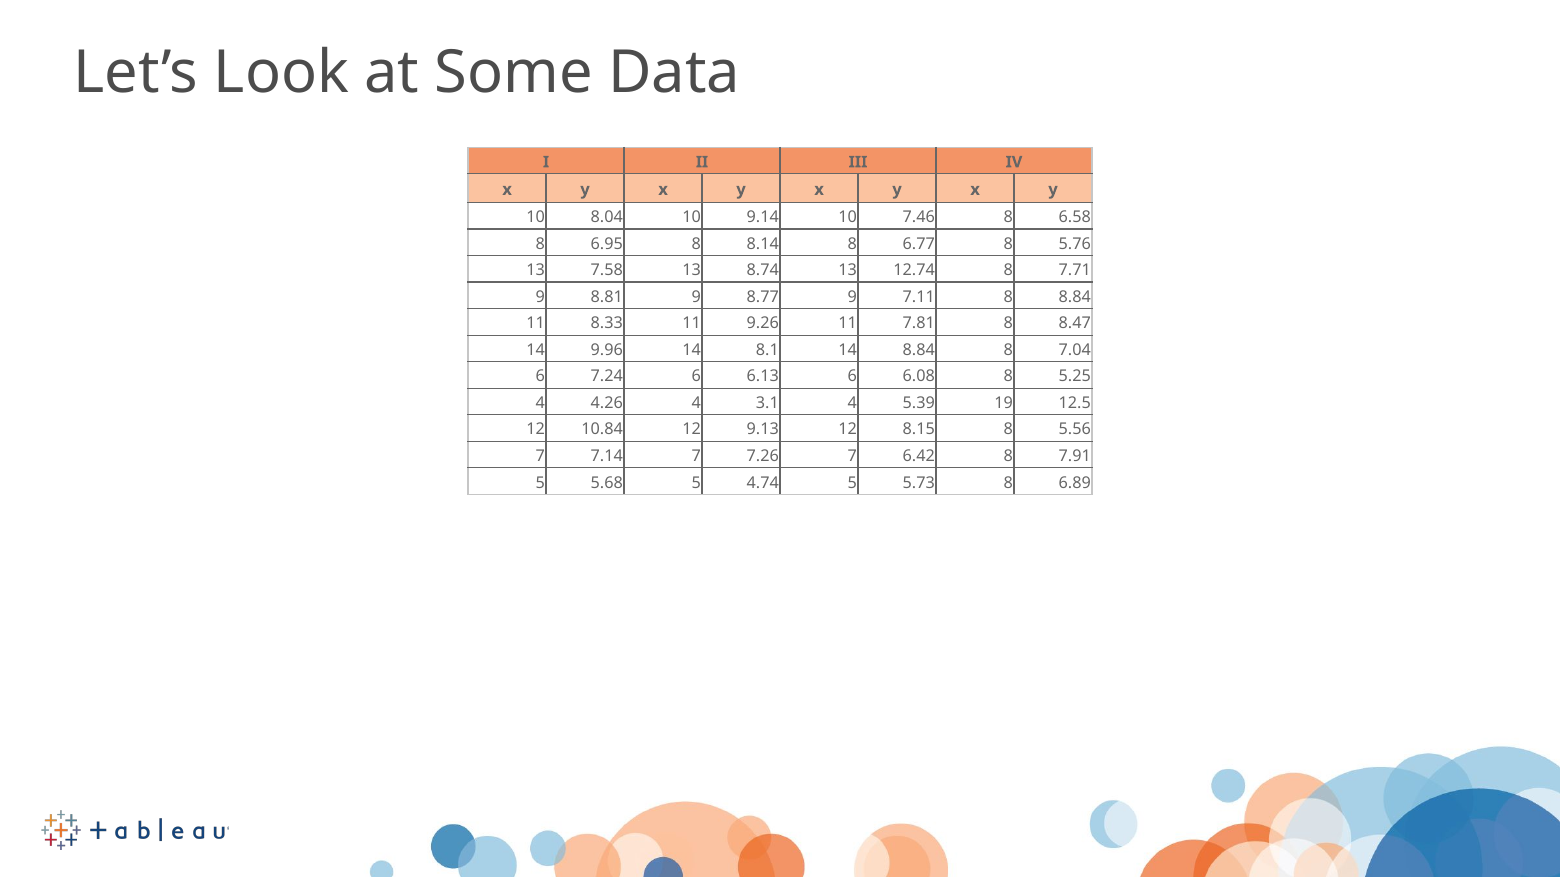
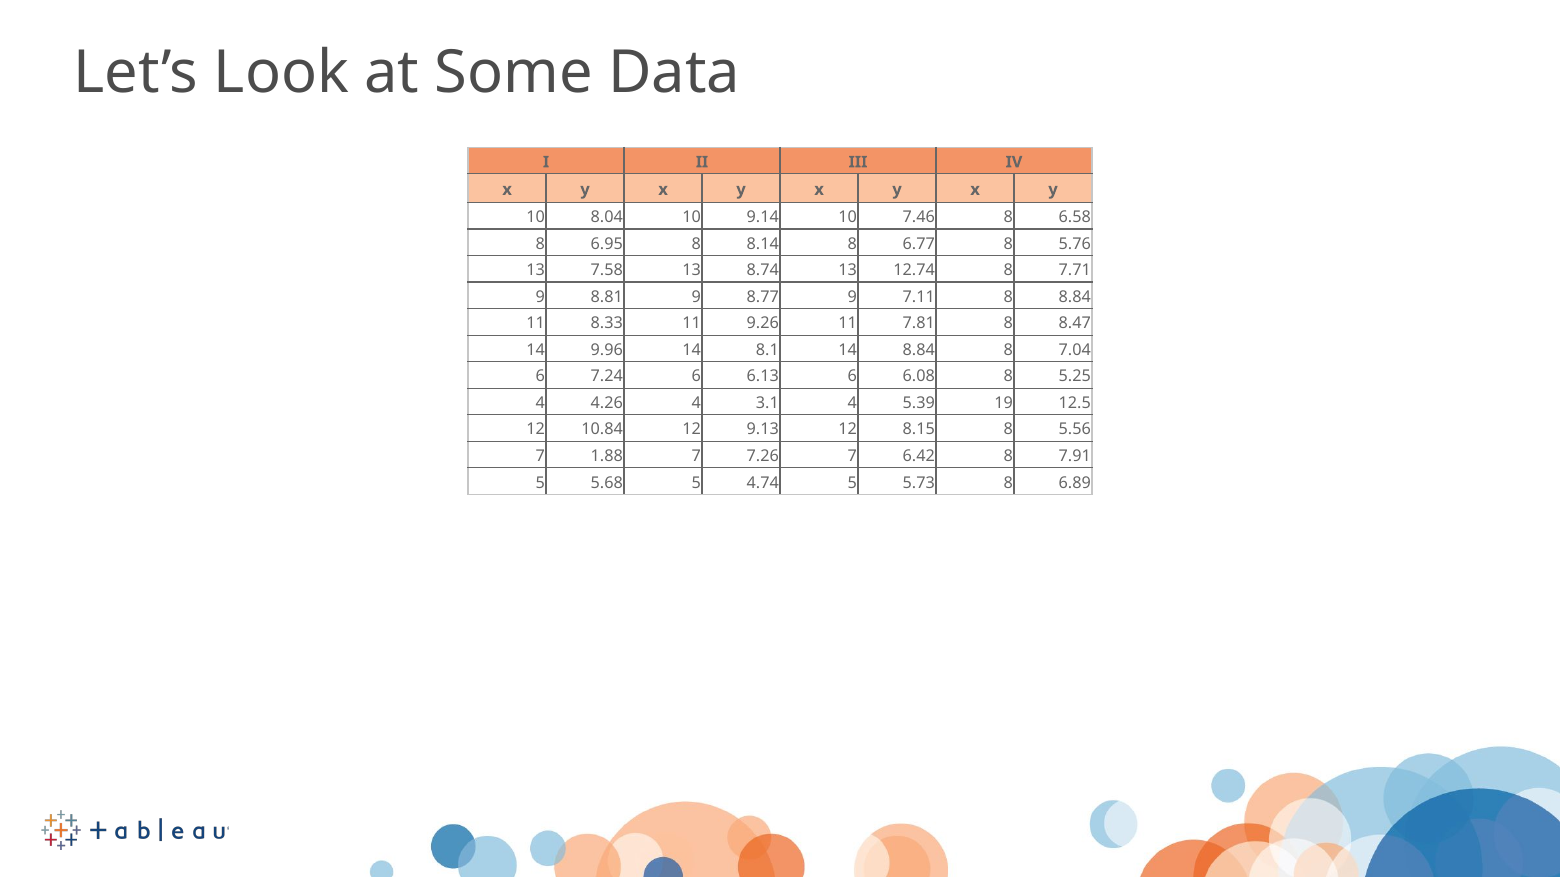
7.14: 7.14 -> 1.88
